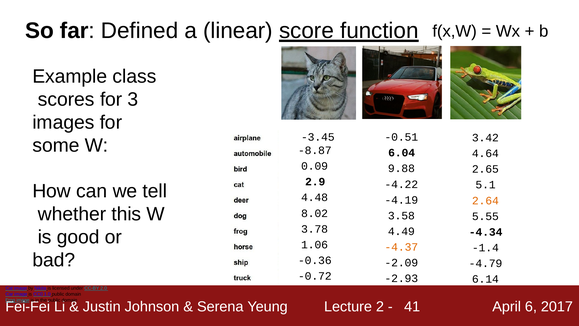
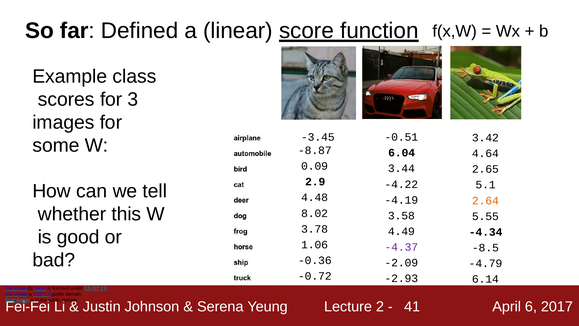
9.88: 9.88 -> 3.44
-4.37 colour: orange -> purple
-1.4: -1.4 -> -8.5
